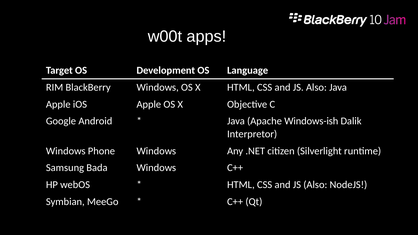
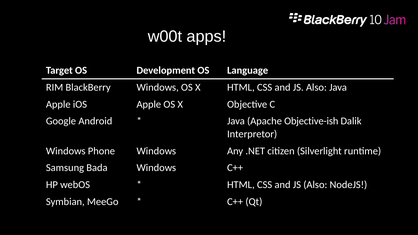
Windows-ish: Windows-ish -> Objective-ish
